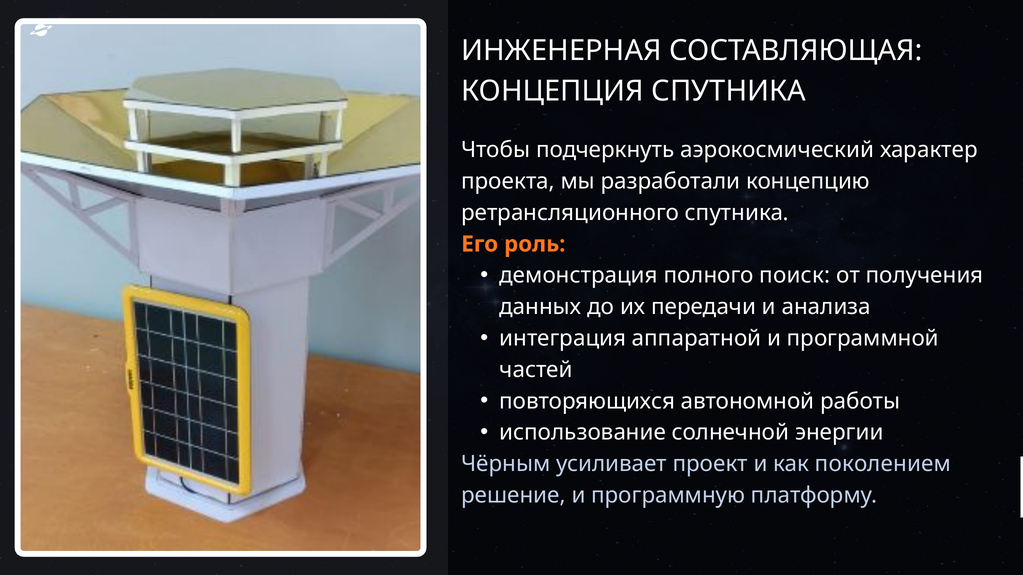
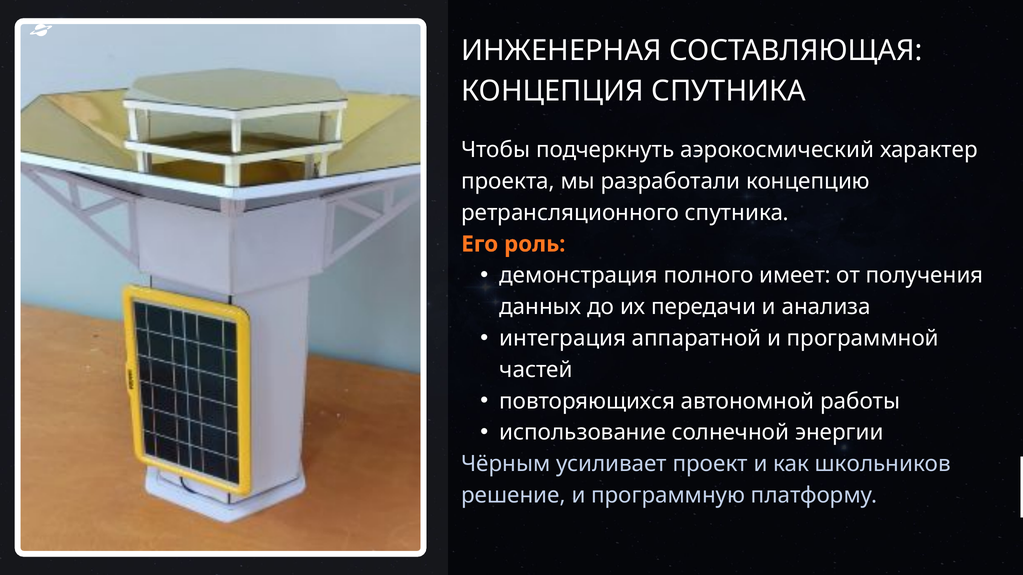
поиск: поиск -> имеет
поколением: поколением -> школьников
